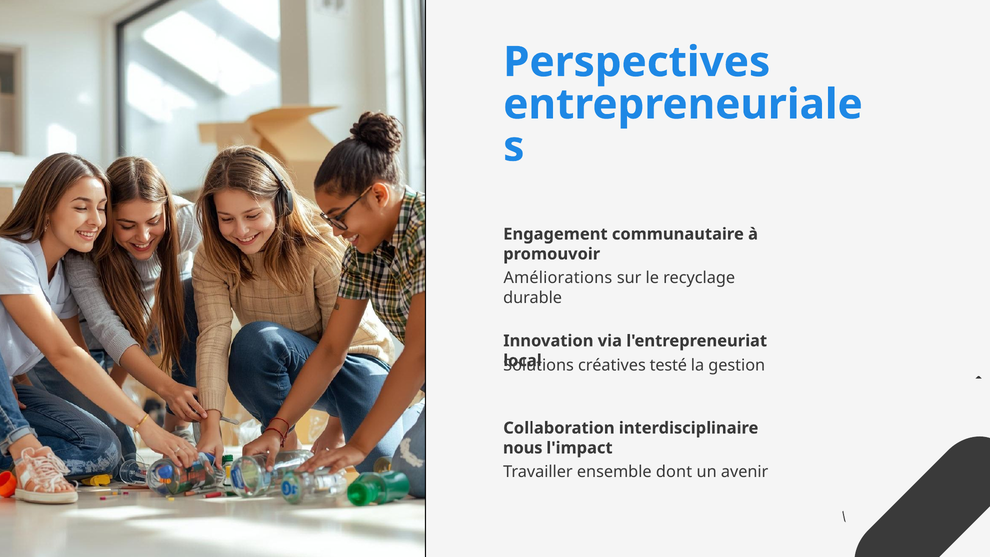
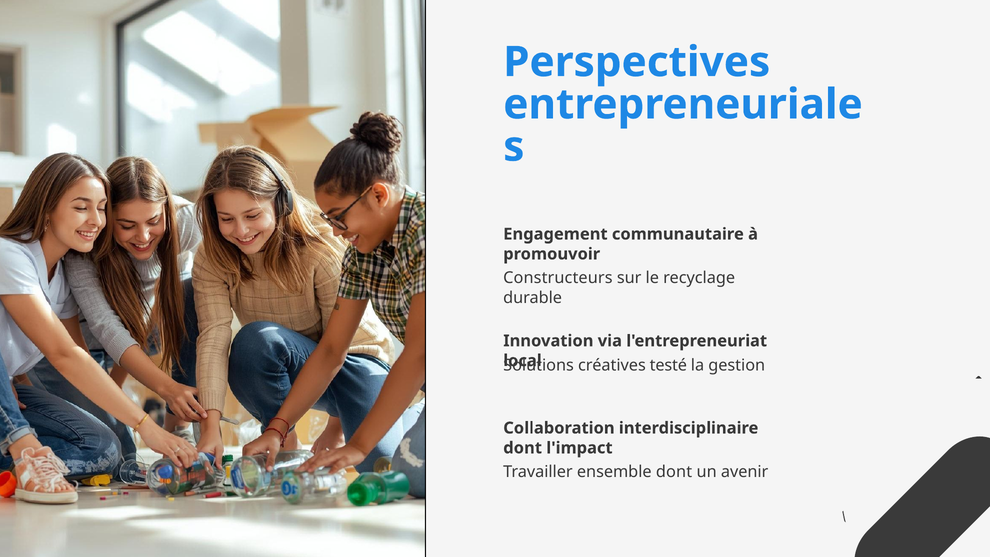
Améliorations: Améliorations -> Constructeurs
nous at (523, 448): nous -> dont
